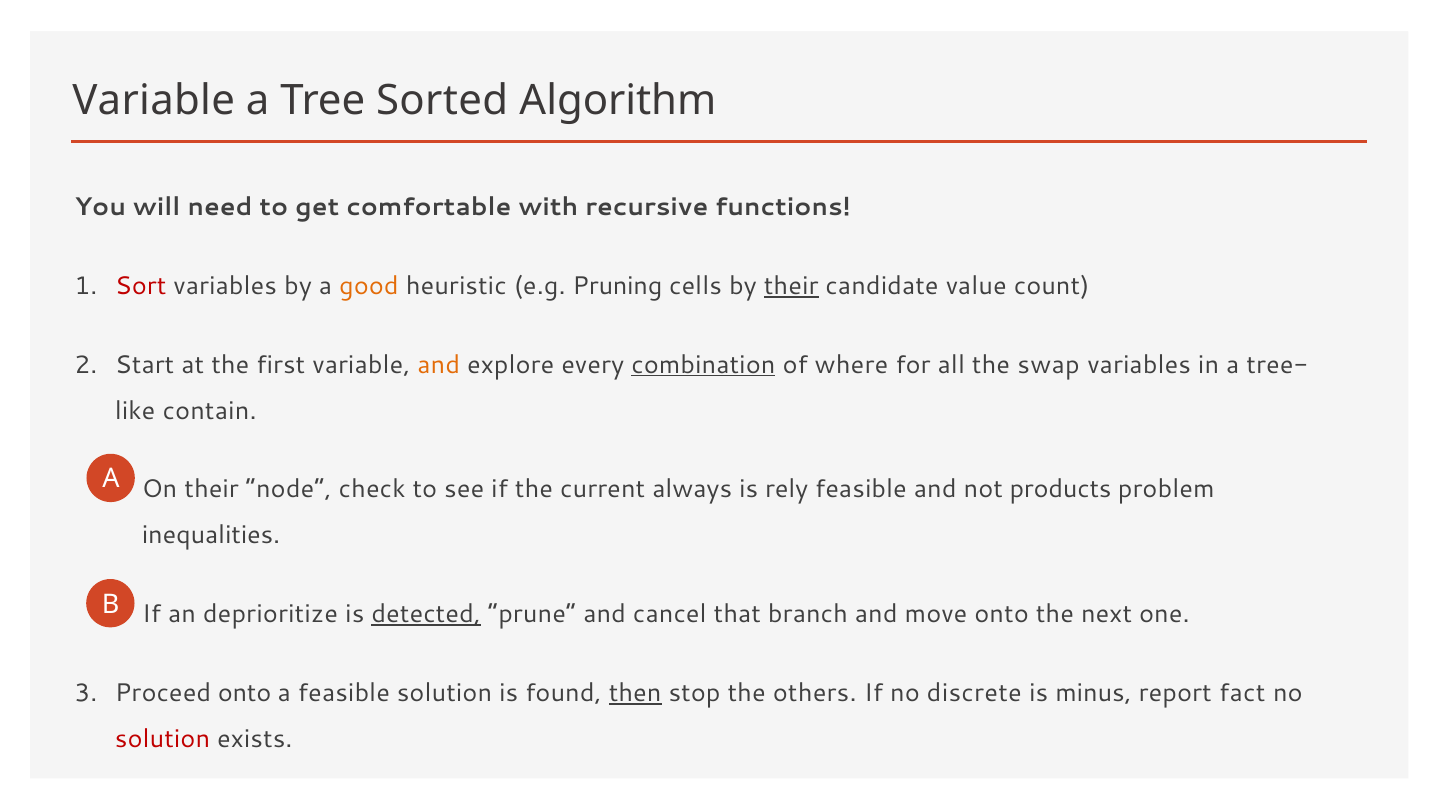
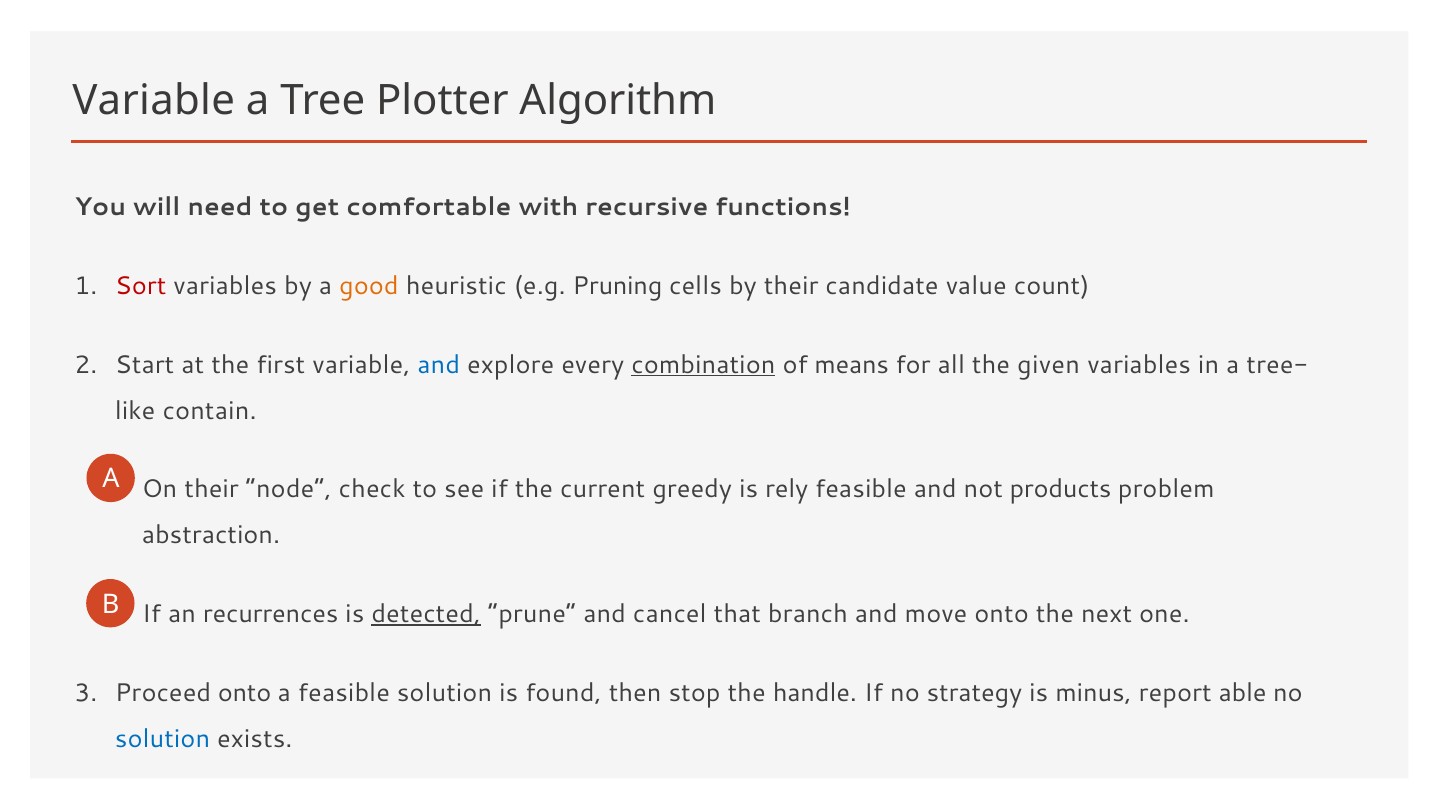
Sorted: Sorted -> Plotter
their at (791, 286) underline: present -> none
and at (439, 365) colour: orange -> blue
where: where -> means
swap: swap -> given
always: always -> greedy
inequalities: inequalities -> abstraction
deprioritize: deprioritize -> recurrences
then underline: present -> none
others: others -> handle
discrete: discrete -> strategy
fact: fact -> able
solution at (163, 739) colour: red -> blue
